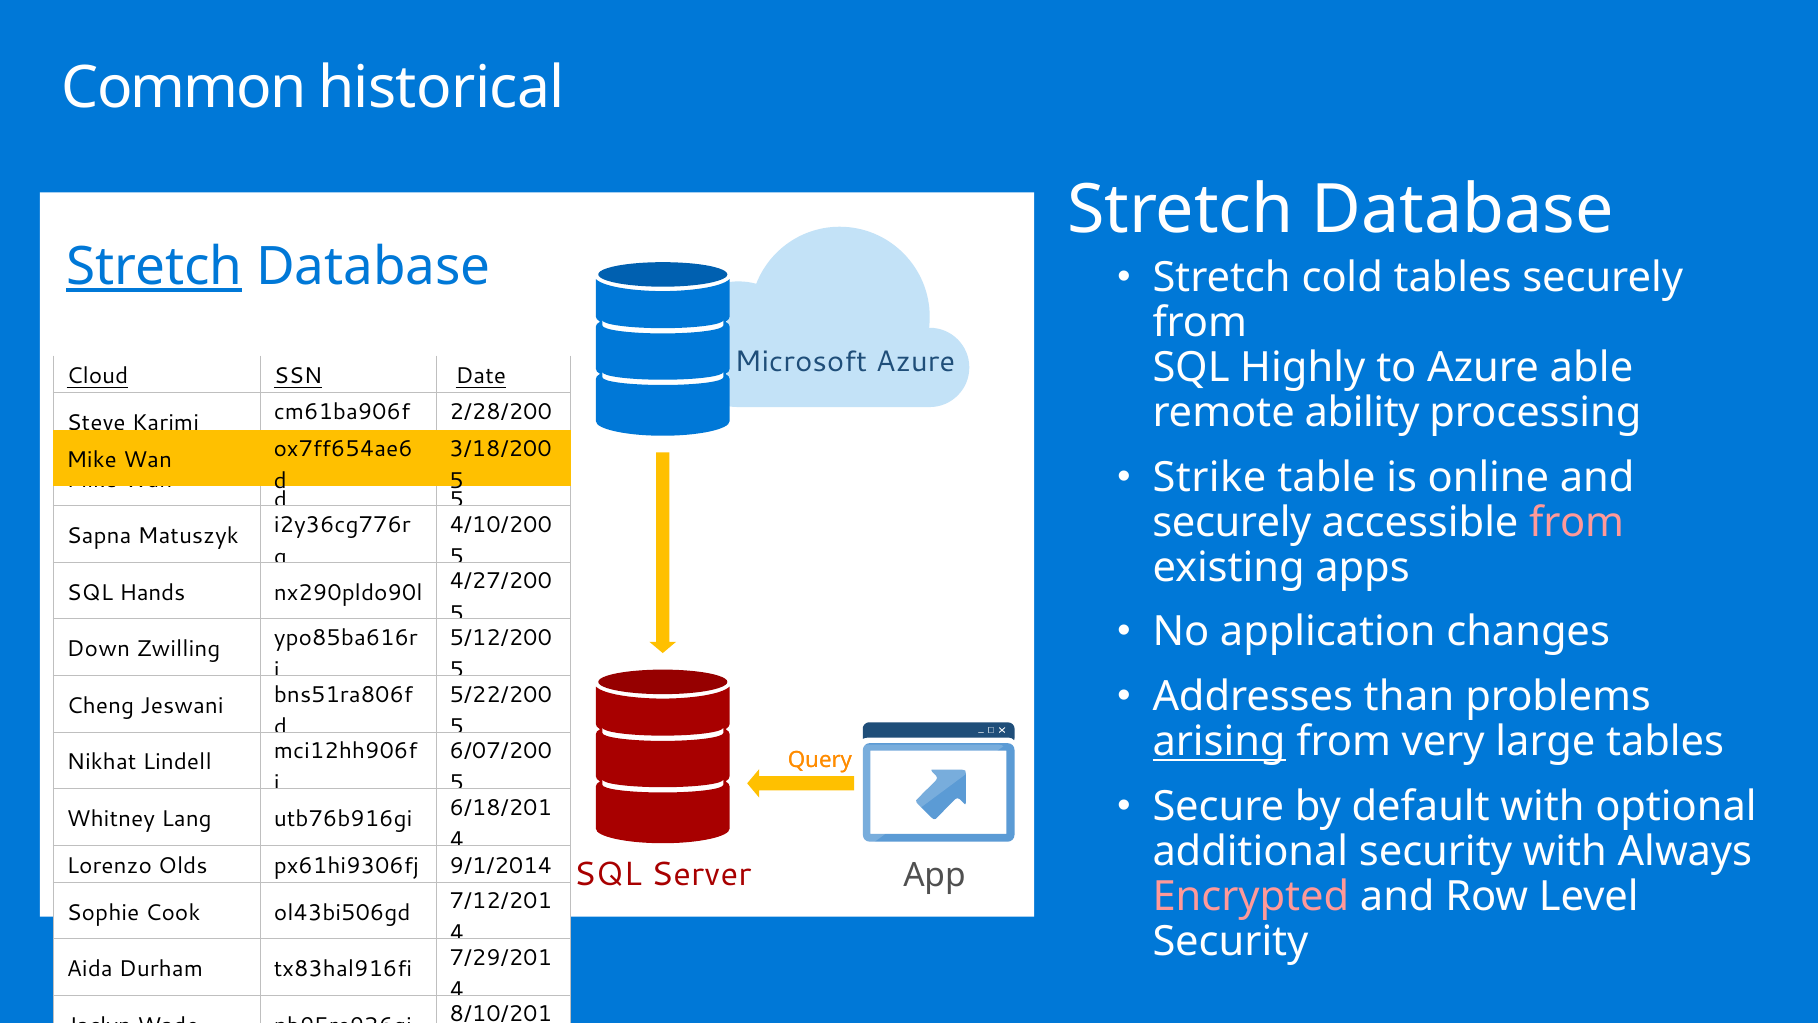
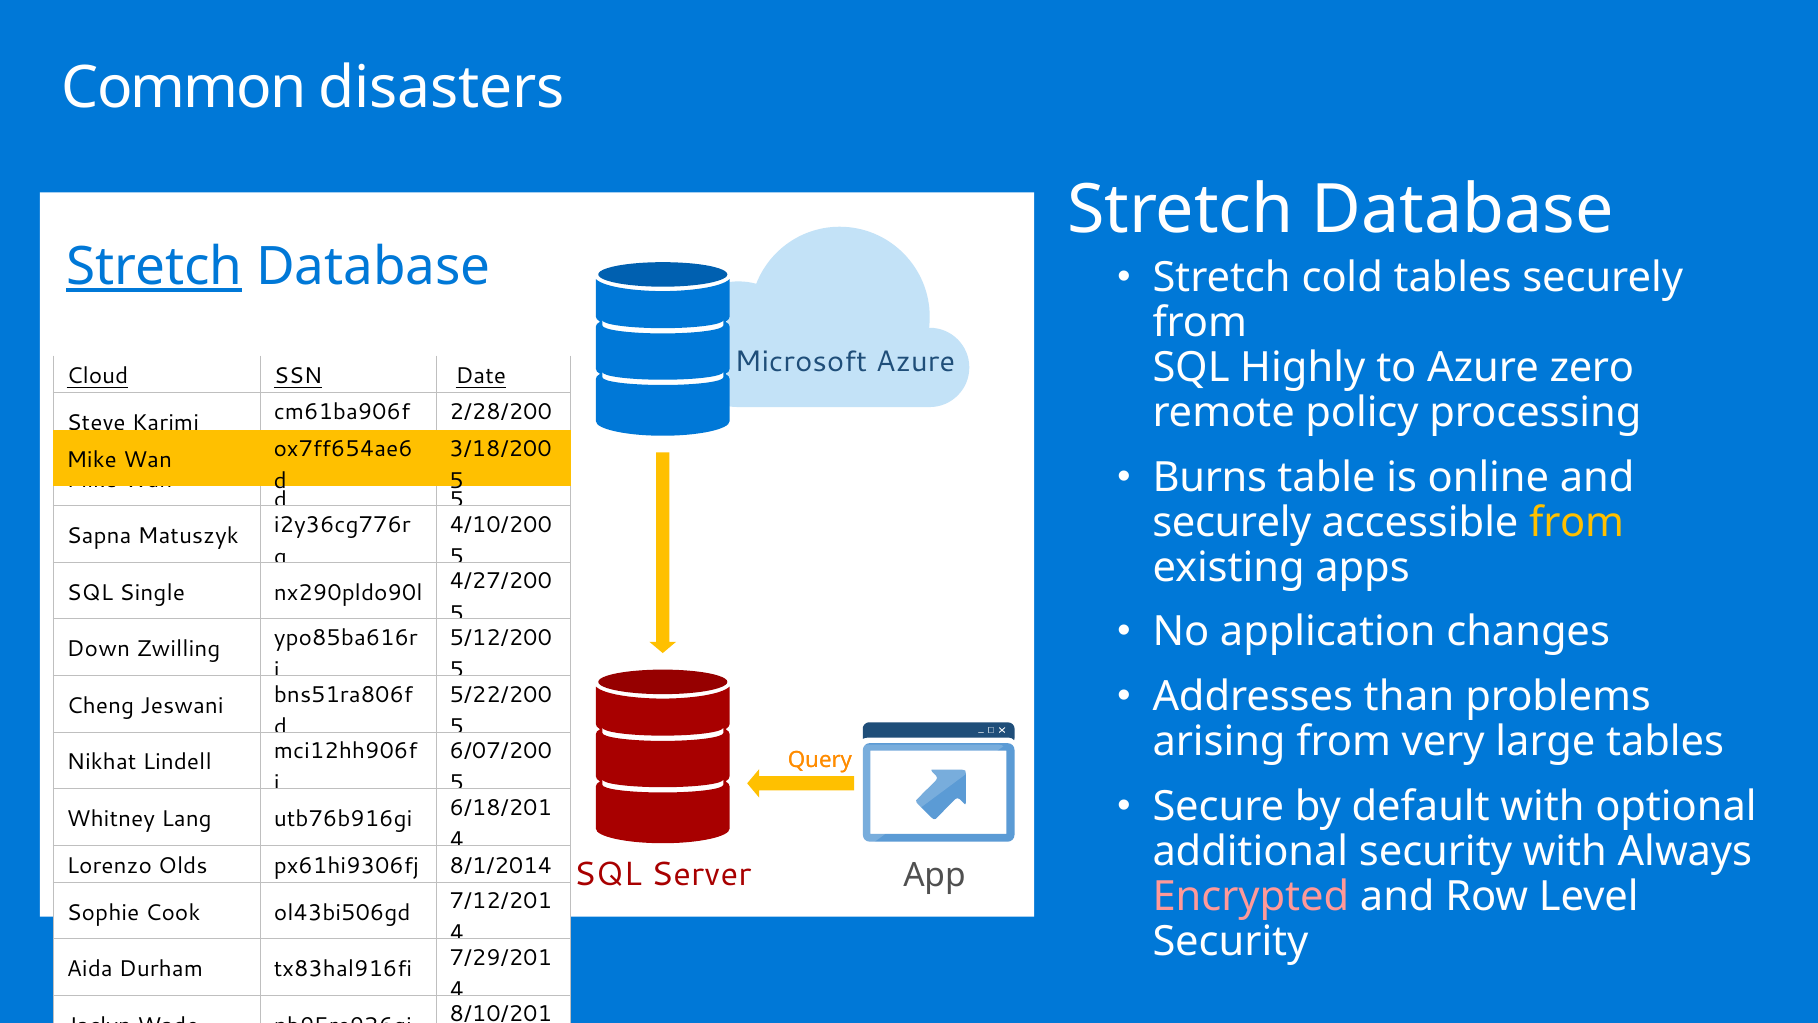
historical: historical -> disasters
able: able -> zero
ability: ability -> policy
Strike: Strike -> Burns
from at (1577, 522) colour: pink -> yellow
Hands: Hands -> Single
arising underline: present -> none
9/1/2014: 9/1/2014 -> 8/1/2014
